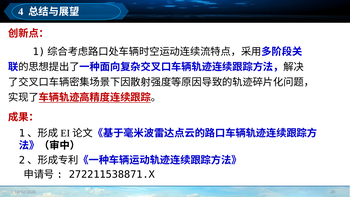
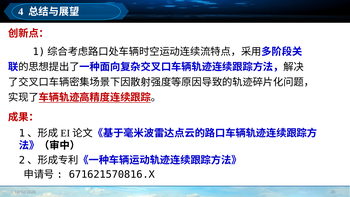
272211538871.X: 272211538871.X -> 671621570816.X
